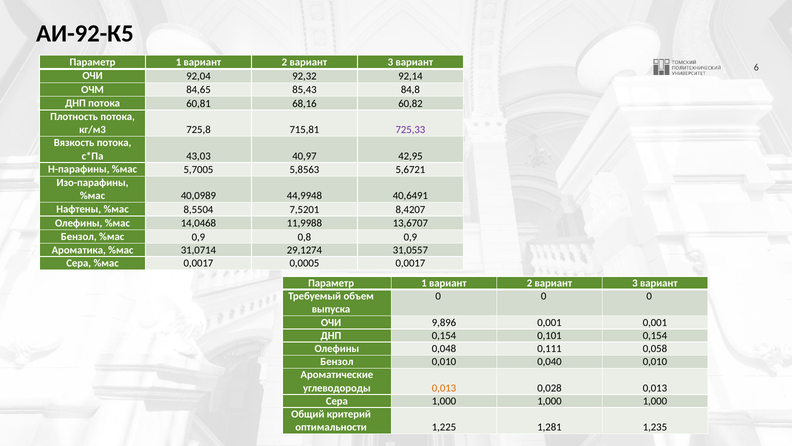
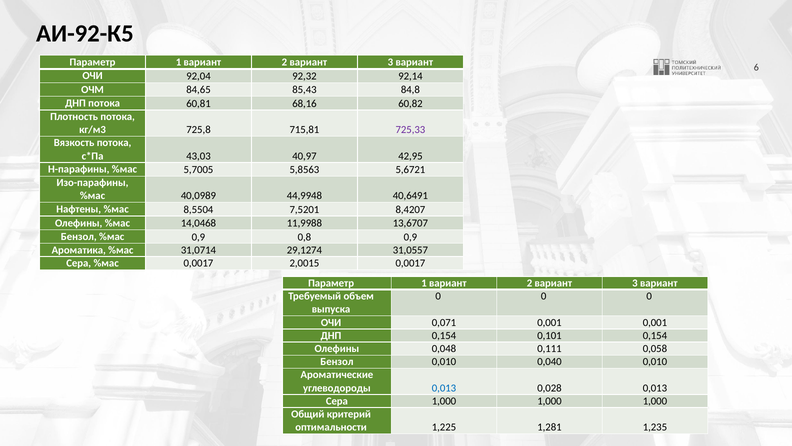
0,0005: 0,0005 -> 2,0015
9,896: 9,896 -> 0,071
0,013 at (444, 388) colour: orange -> blue
